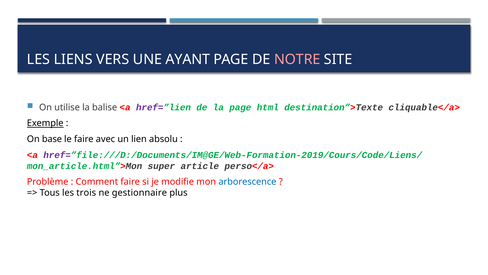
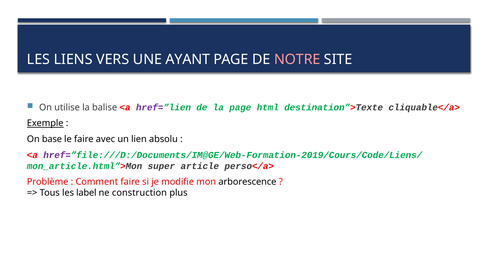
arborescence colour: blue -> black
trois: trois -> label
gestionnaire: gestionnaire -> construction
